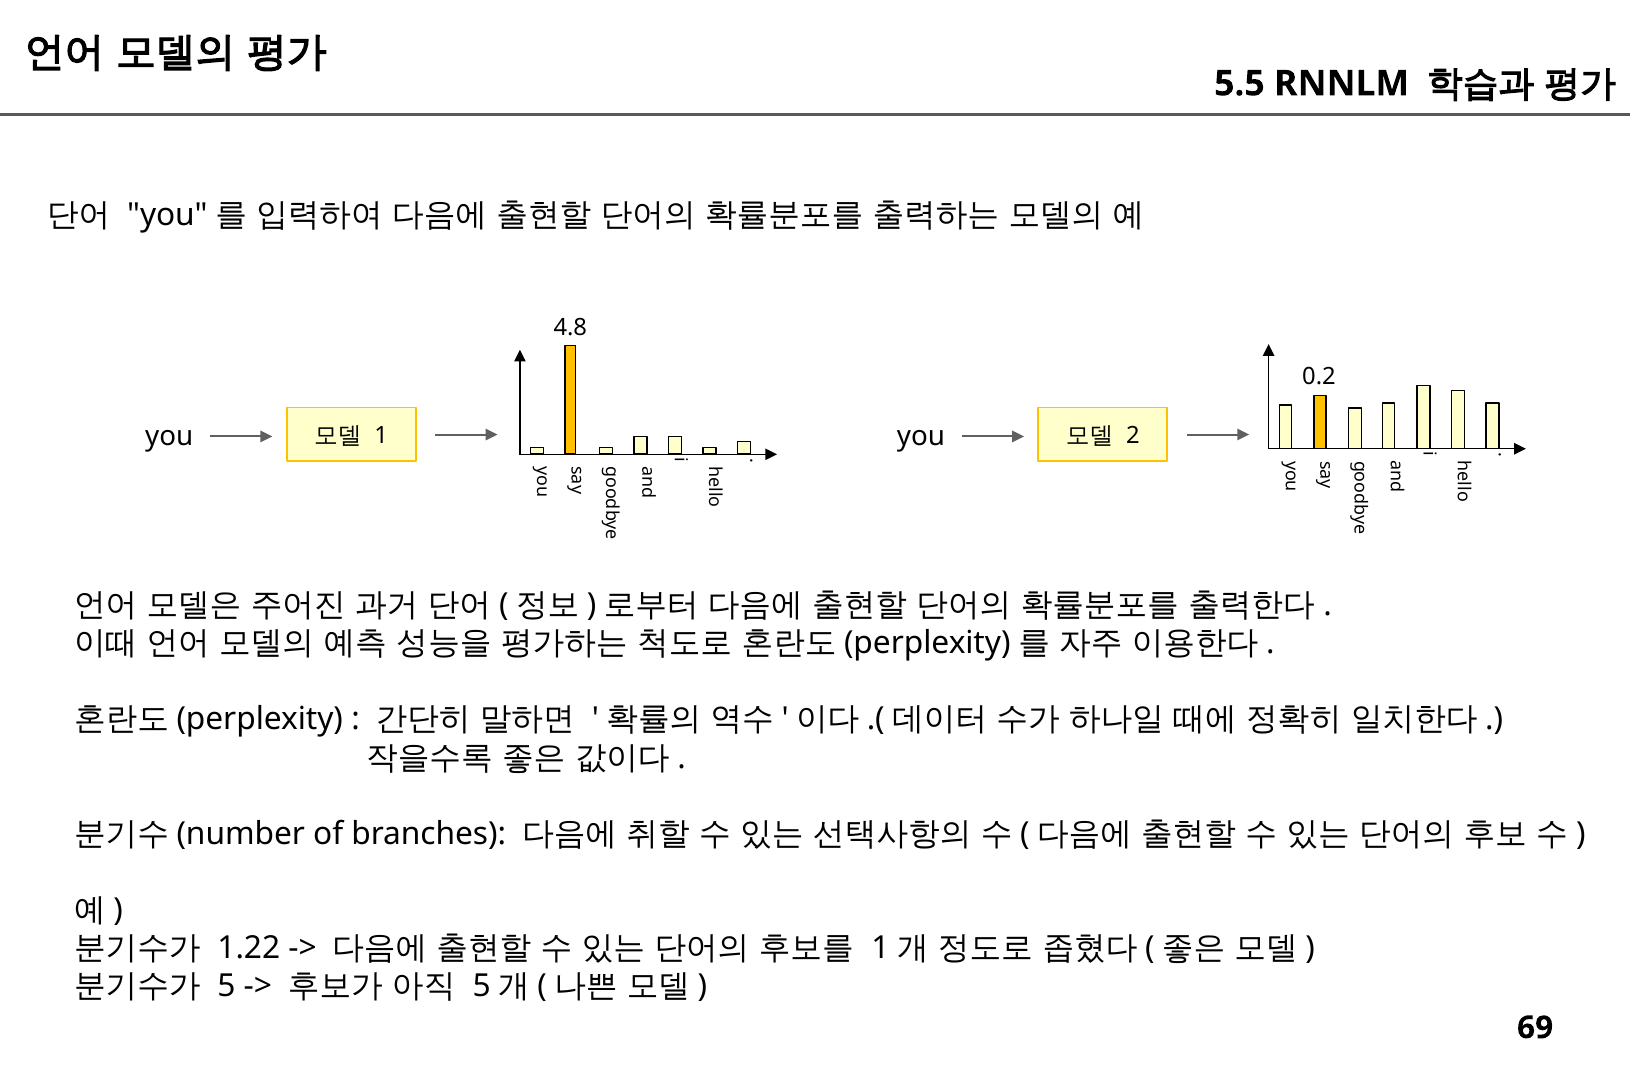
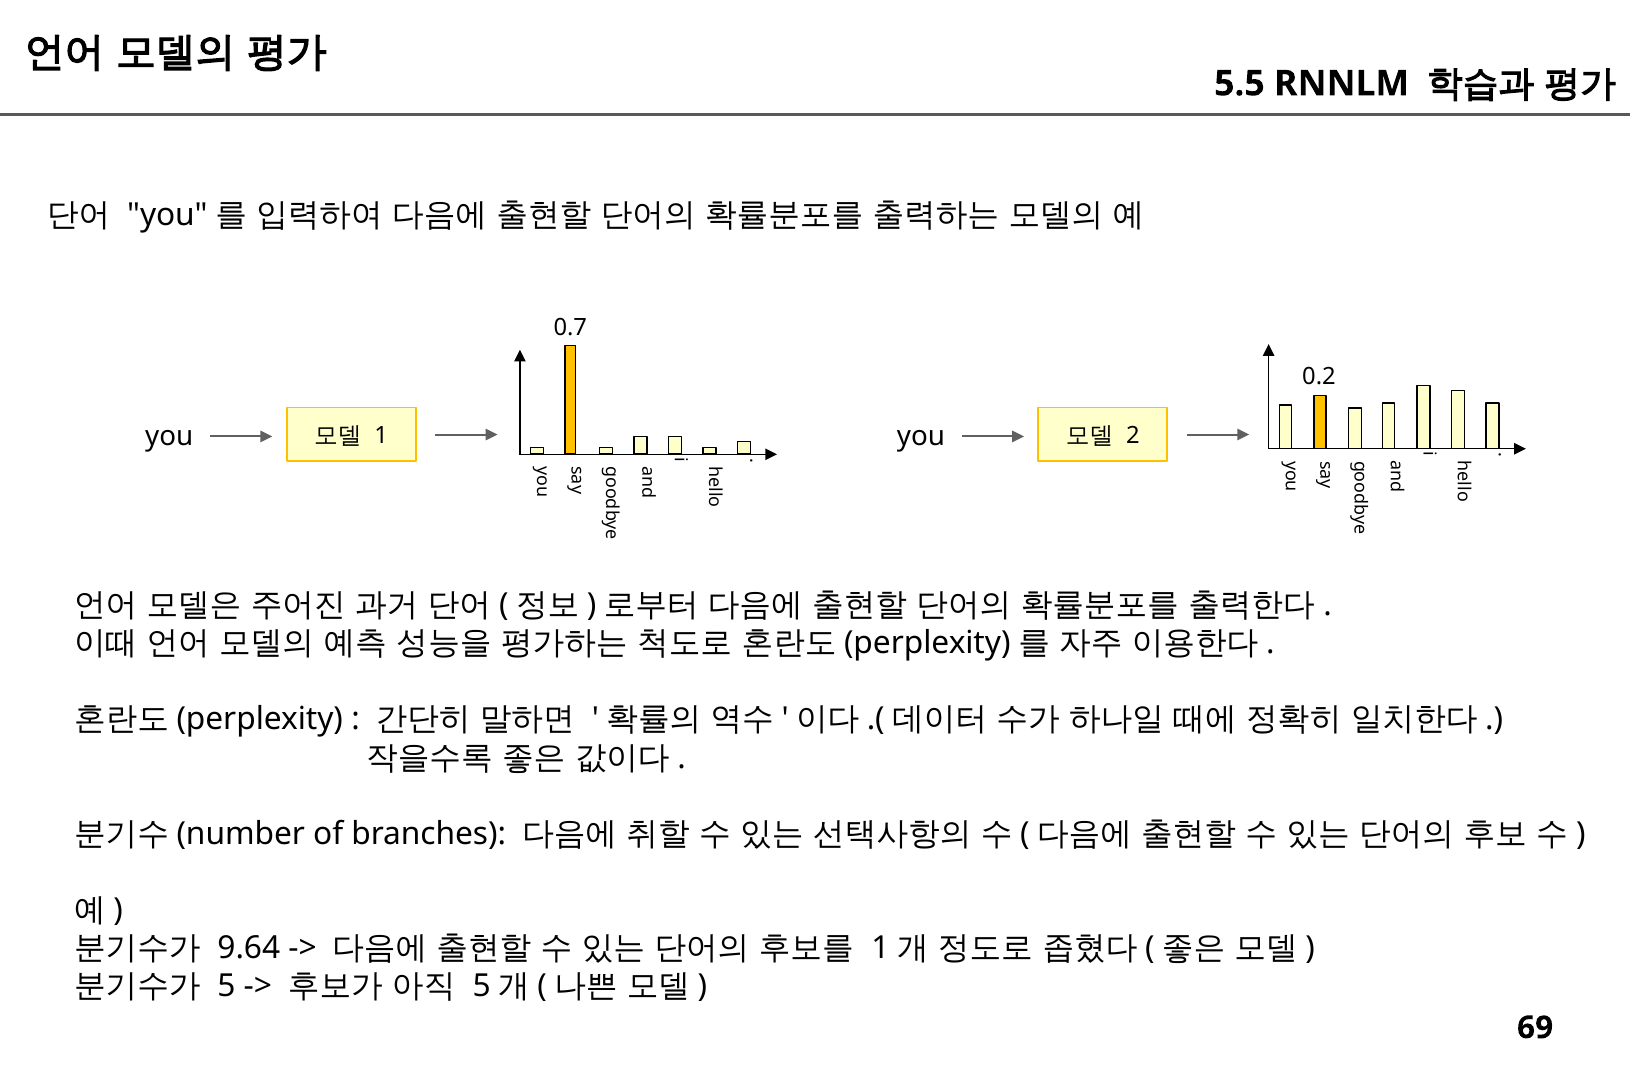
4.8: 4.8 -> 0.7
1.22: 1.22 -> 9.64
